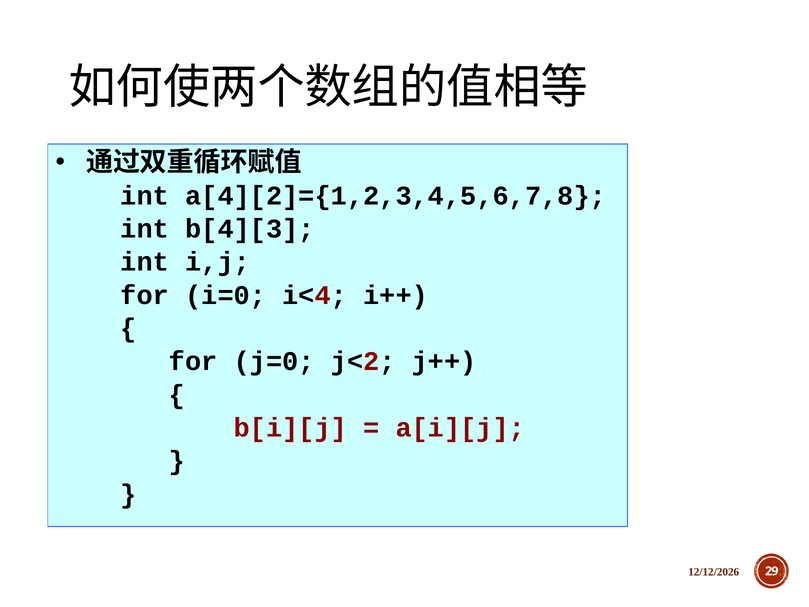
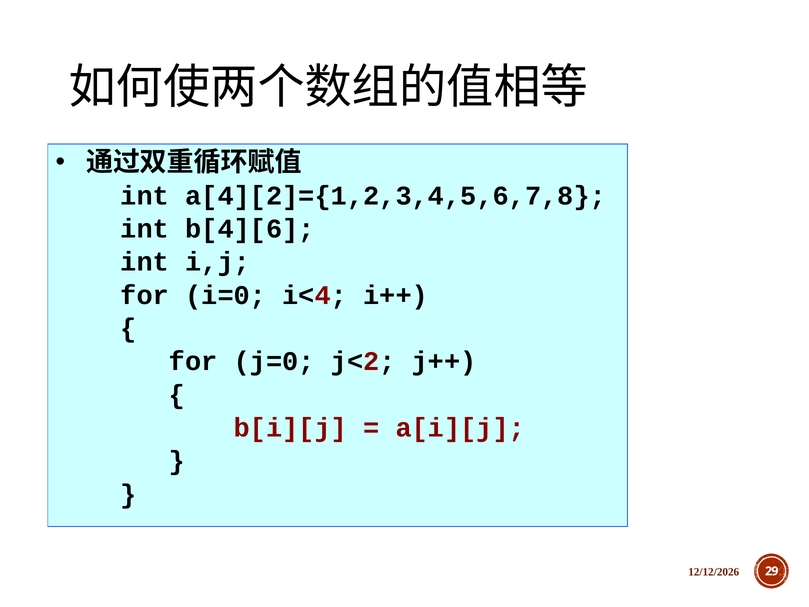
b[4][3: b[4][3 -> b[4][6
